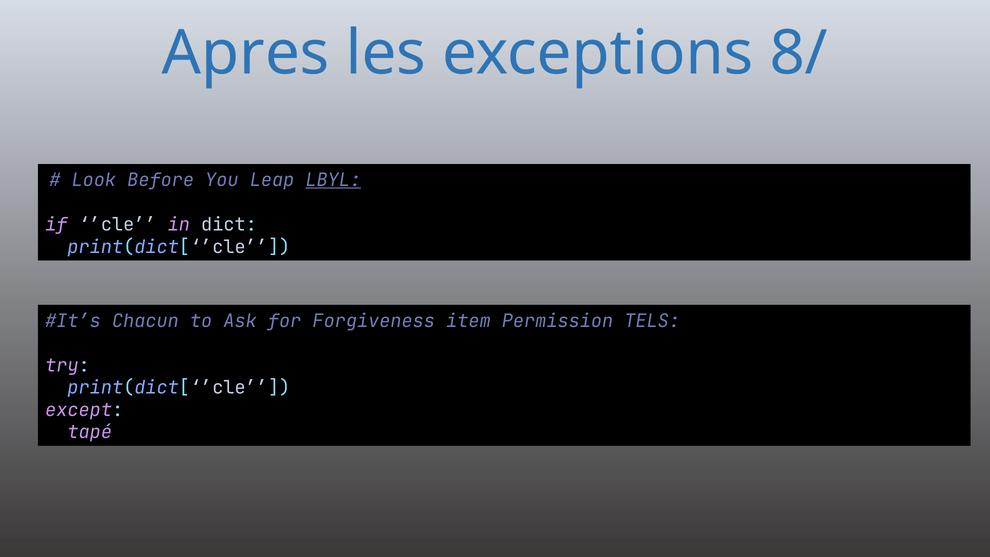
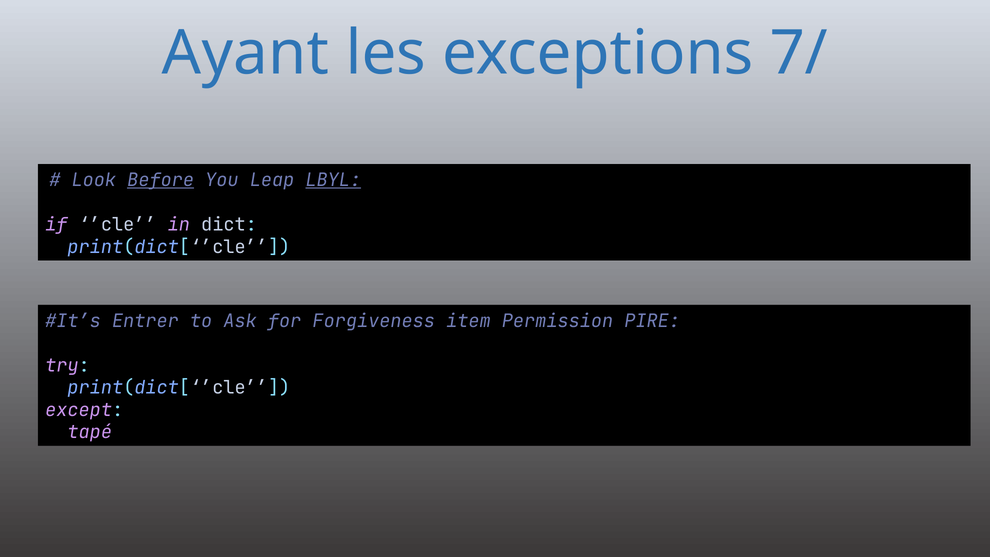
Apres: Apres -> Ayant
8/: 8/ -> 7/
Before underline: none -> present
Chacun: Chacun -> Entrer
TELS: TELS -> PIRE
